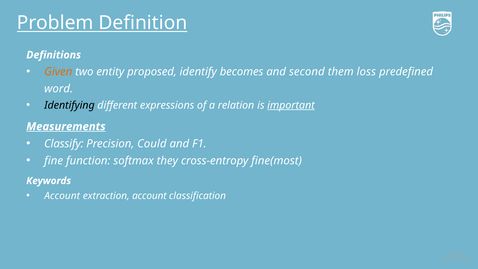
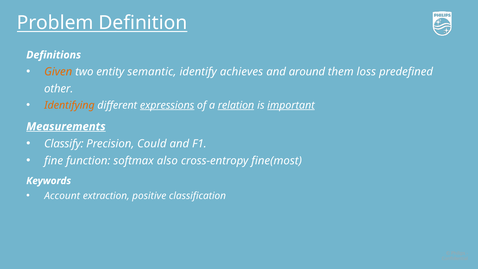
proposed: proposed -> semantic
becomes: becomes -> achieves
second: second -> around
word: word -> other
Identifying colour: black -> orange
expressions underline: none -> present
relation underline: none -> present
they: they -> also
extraction account: account -> positive
